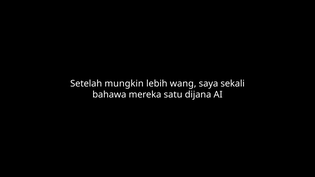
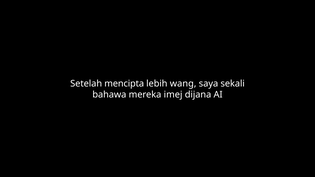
mungkin: mungkin -> mencipta
satu: satu -> imej
